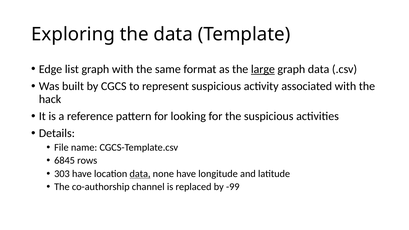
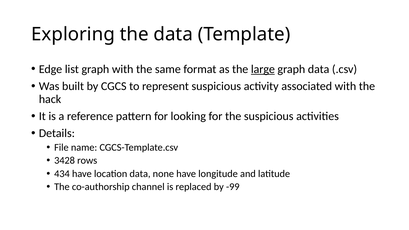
6845: 6845 -> 3428
303: 303 -> 434
data at (140, 174) underline: present -> none
